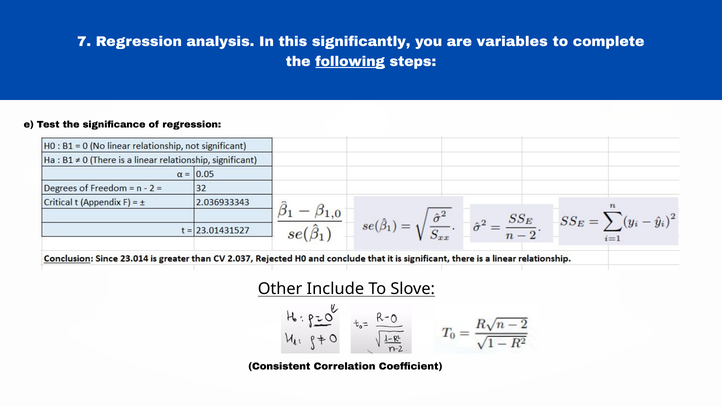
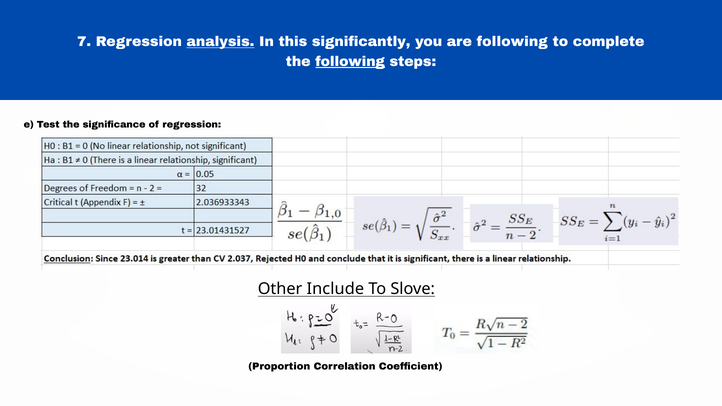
analysis underline: none -> present
are variables: variables -> following
Consistent: Consistent -> Proportion
